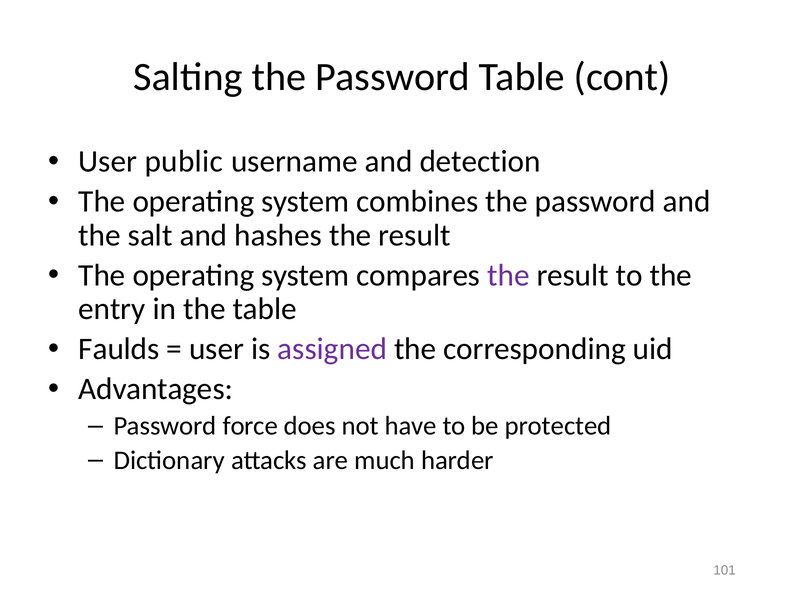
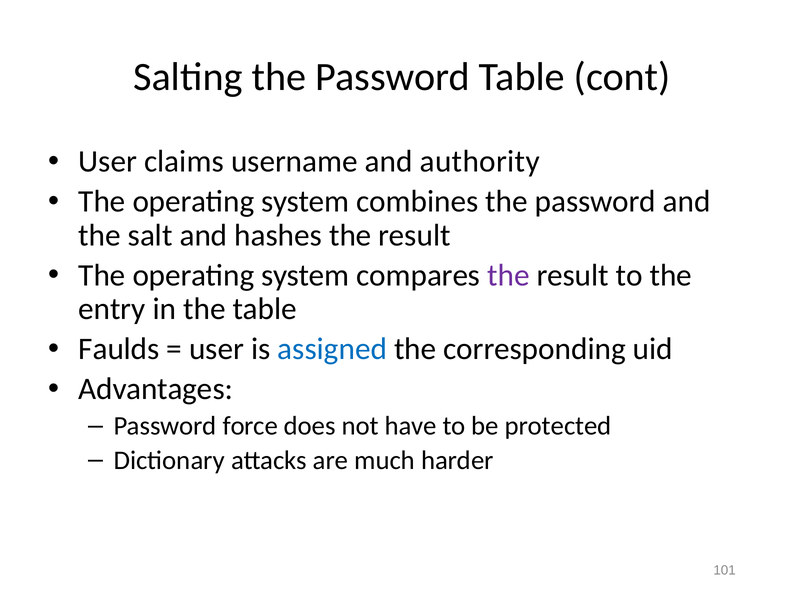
public: public -> claims
detection: detection -> authority
assigned colour: purple -> blue
